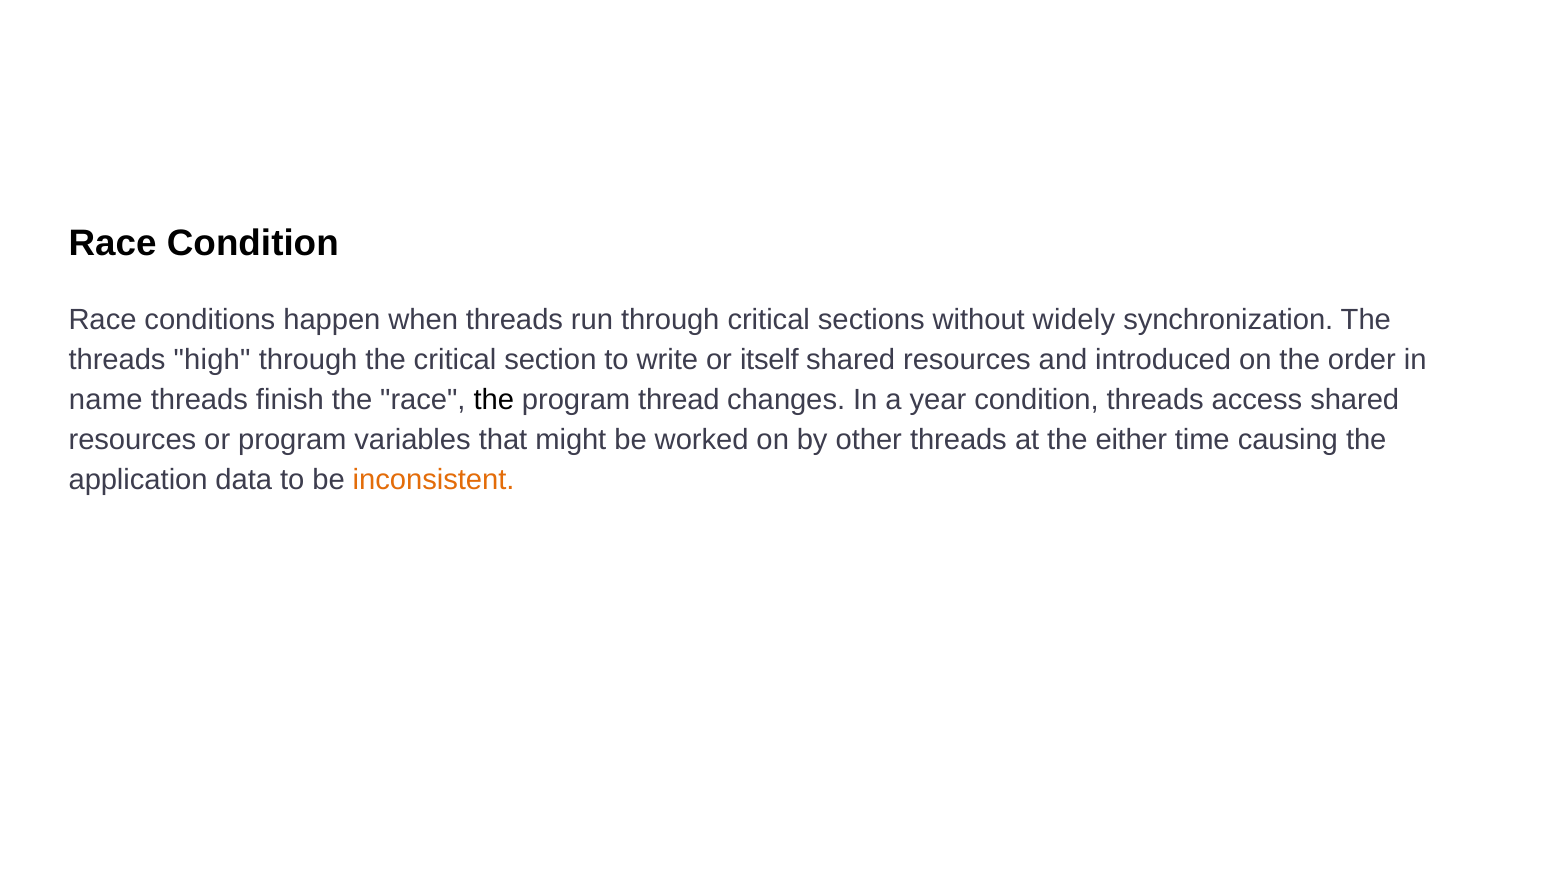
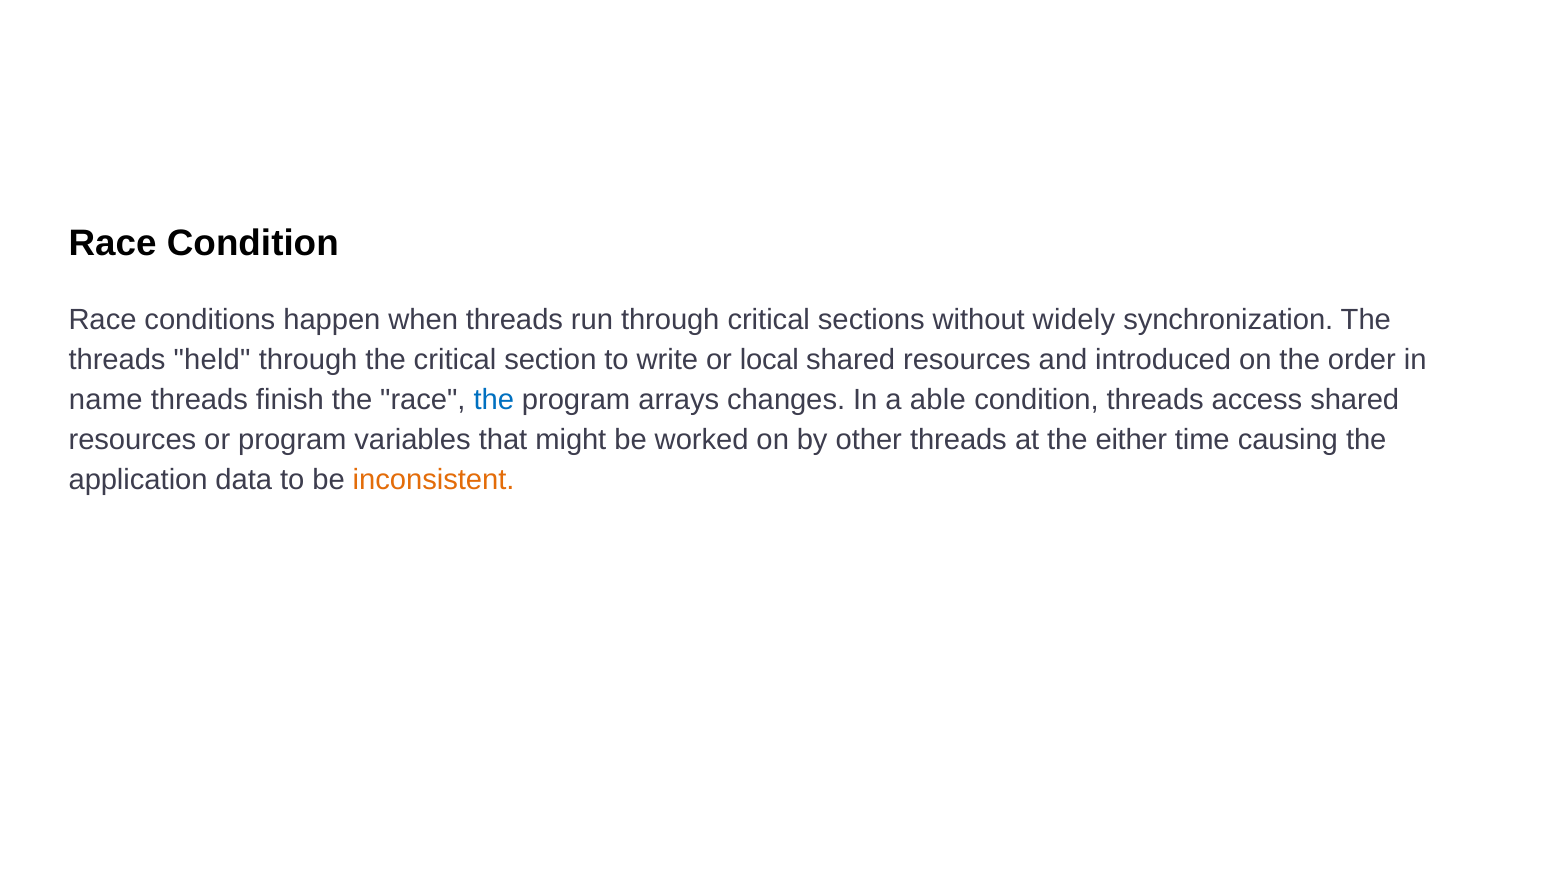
high: high -> held
itself: itself -> local
the at (494, 400) colour: black -> blue
thread: thread -> arrays
year: year -> able
